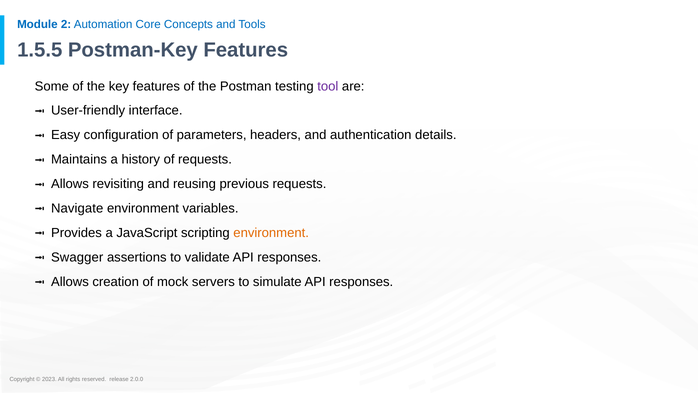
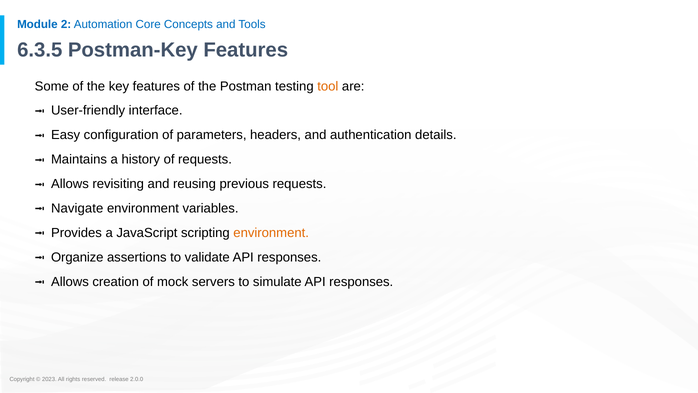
1.5.5: 1.5.5 -> 6.3.5
tool colour: purple -> orange
Swagger: Swagger -> Organize
